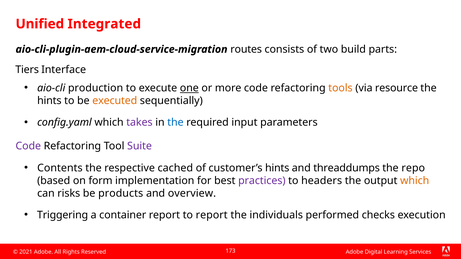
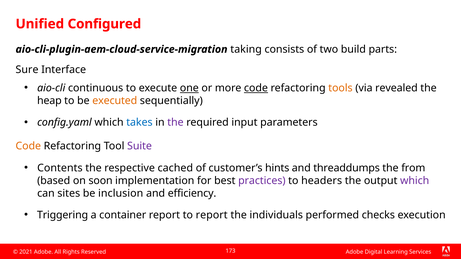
Integrated: Integrated -> Configured
routes: routes -> taking
Tiers: Tiers -> Sure
production: production -> continuous
code at (256, 88) underline: none -> present
resource: resource -> revealed
hints at (49, 101): hints -> heap
takes colour: purple -> blue
the at (175, 123) colour: blue -> purple
Code at (28, 146) colour: purple -> orange
repo: repo -> from
form: form -> soon
which at (415, 181) colour: orange -> purple
risks: risks -> sites
products: products -> inclusion
overview: overview -> efficiency
